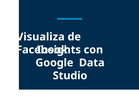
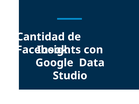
Visualiza: Visualiza -> Cantidad
